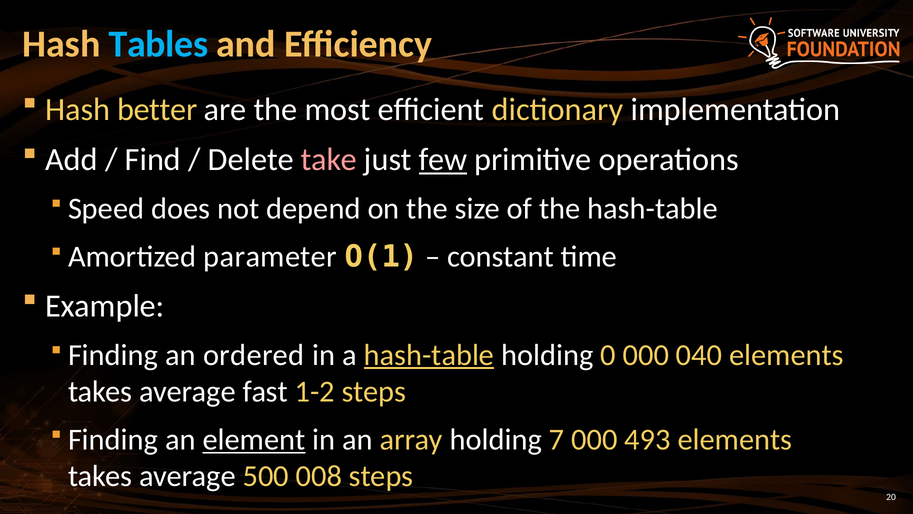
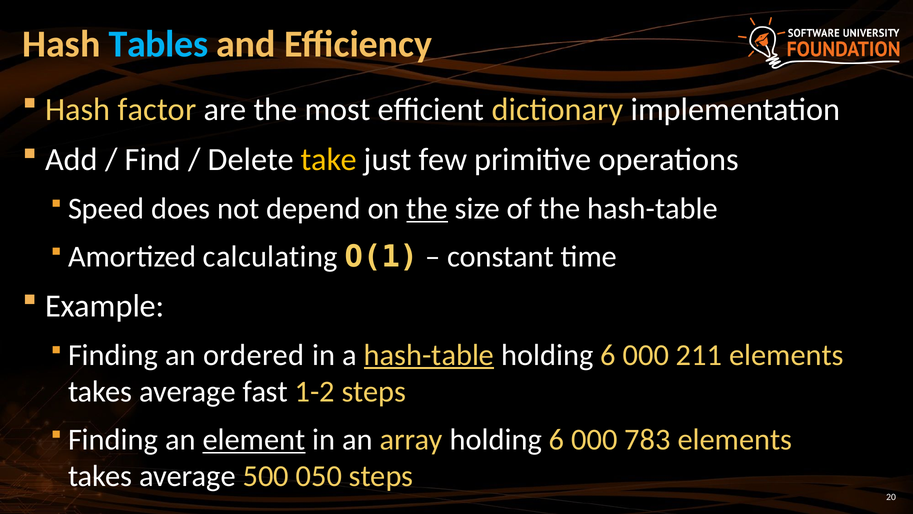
better: better -> factor
take colour: pink -> yellow
few underline: present -> none
the at (427, 209) underline: none -> present
parameter: parameter -> calculating
0 at (608, 355): 0 -> 6
040: 040 -> 211
array holding 7: 7 -> 6
493: 493 -> 783
008: 008 -> 050
